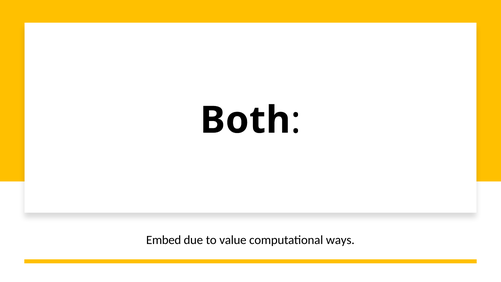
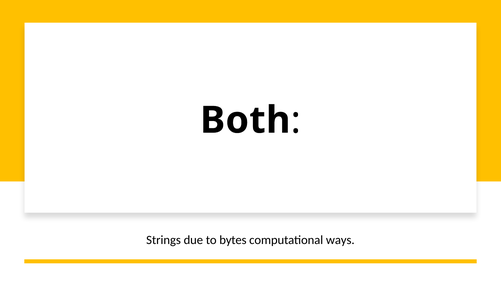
Embed: Embed -> Strings
value: value -> bytes
